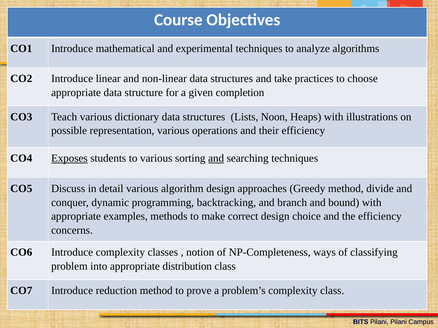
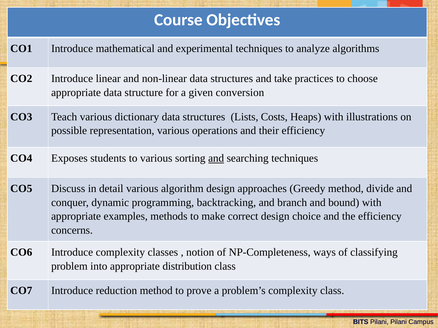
completion: completion -> conversion
Noon: Noon -> Costs
Exposes underline: present -> none
